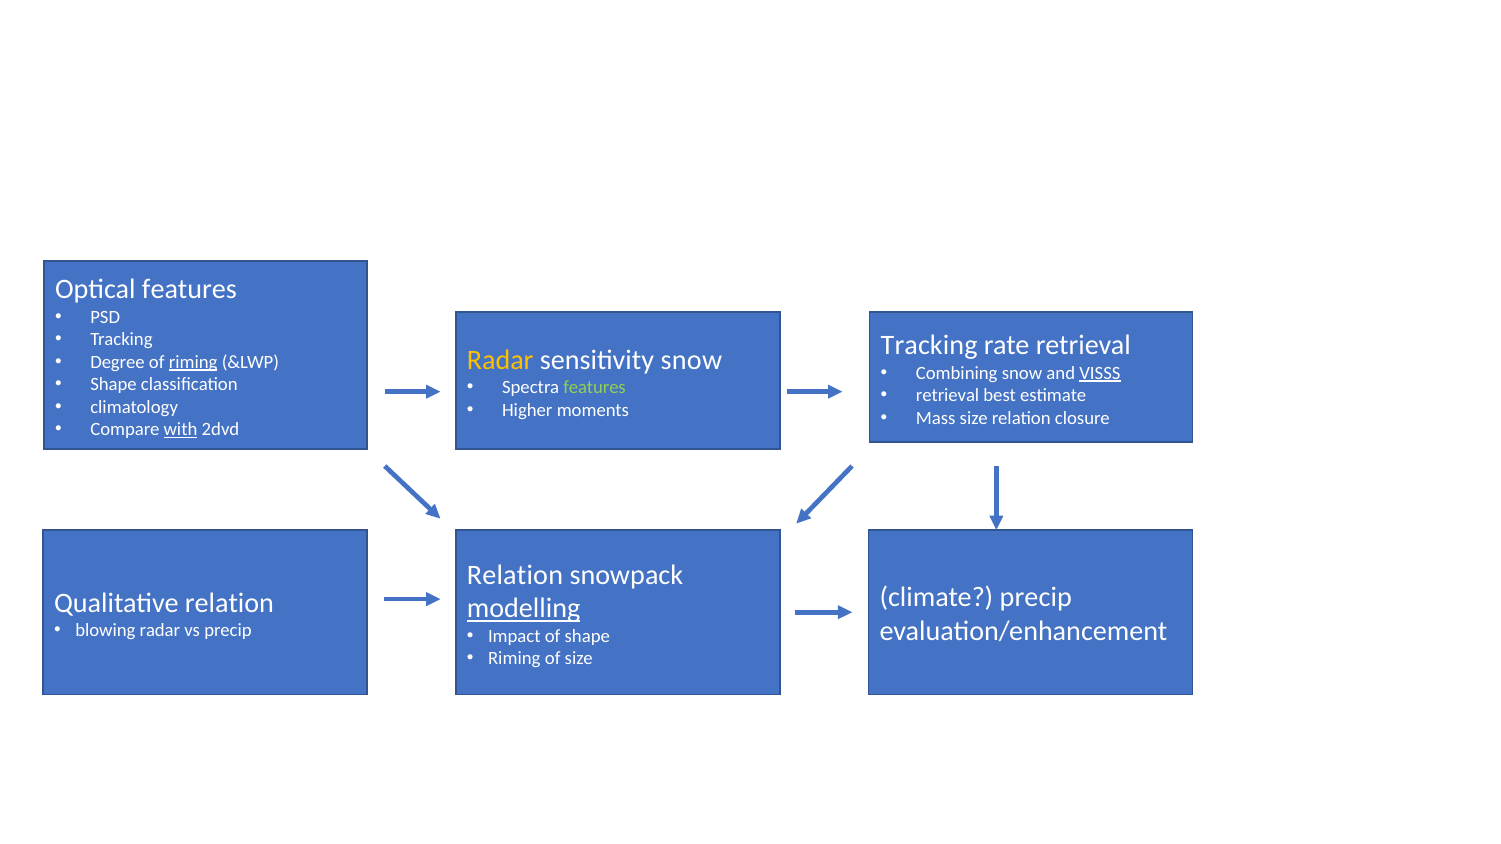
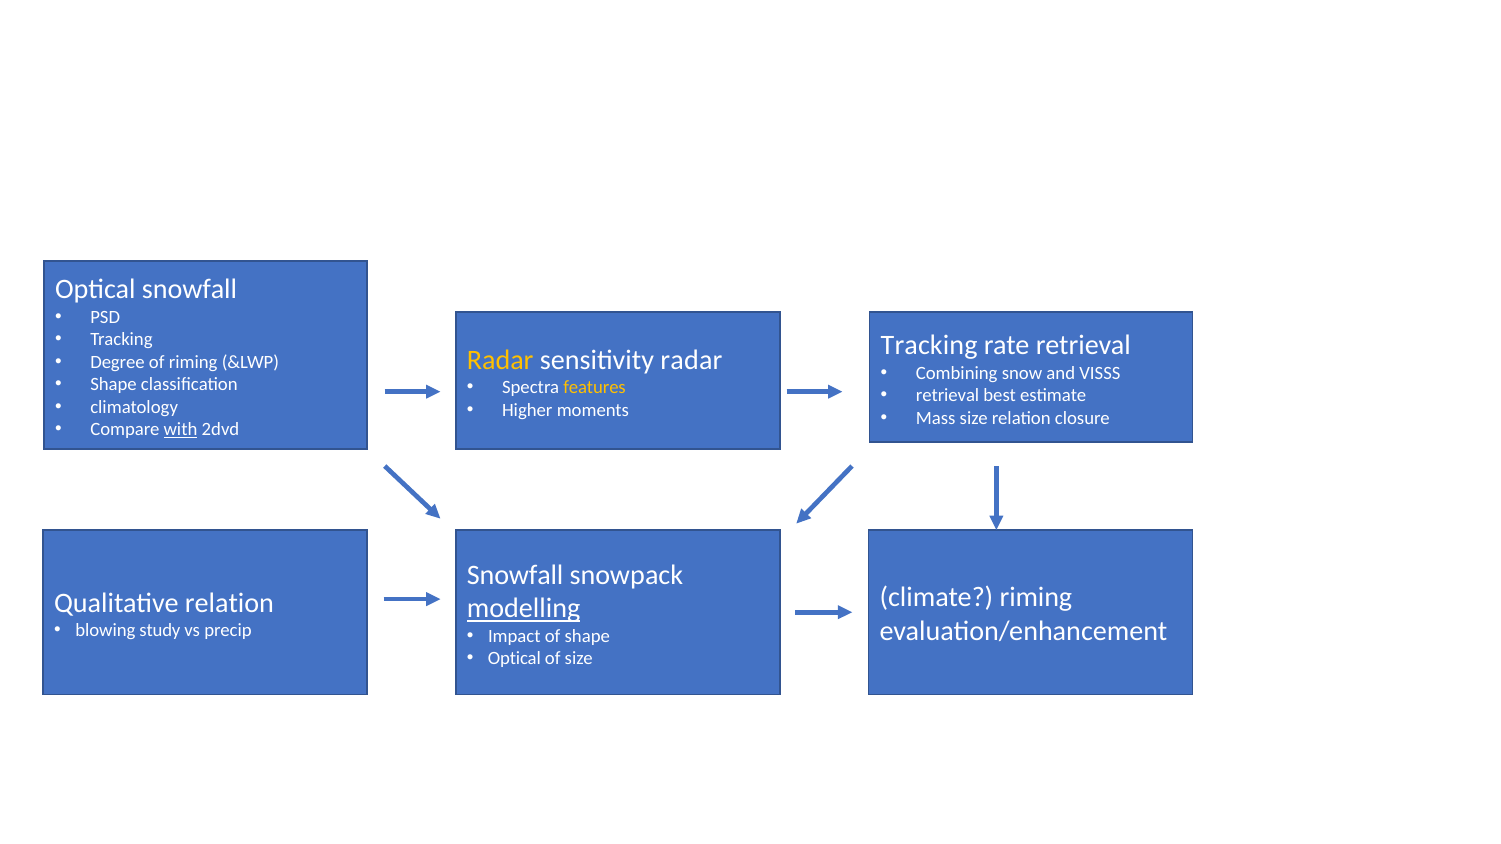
Optical features: features -> snowfall
sensitivity snow: snow -> radar
riming at (193, 362) underline: present -> none
VISSS underline: present -> none
features at (595, 388) colour: light green -> yellow
Relation at (515, 575): Relation -> Snowfall
climate precip: precip -> riming
blowing radar: radar -> study
Riming at (514, 659): Riming -> Optical
